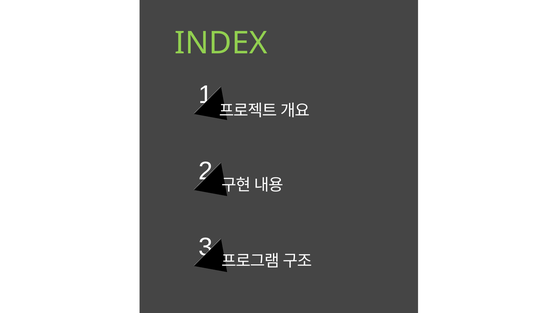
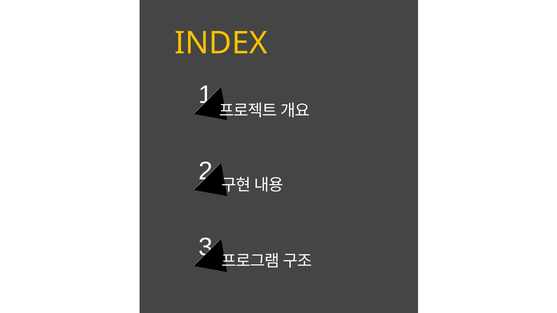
INDEX colour: light green -> yellow
